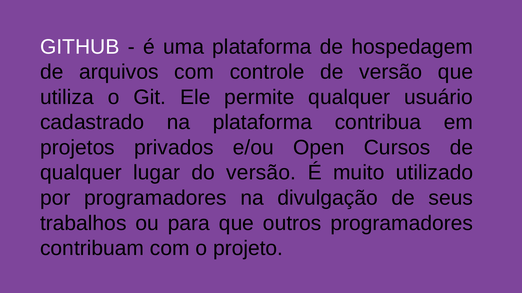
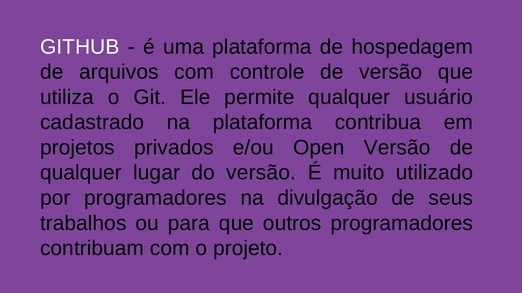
Open Cursos: Cursos -> Versão
